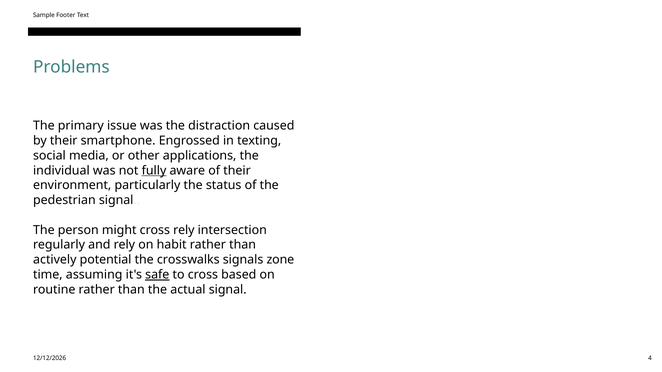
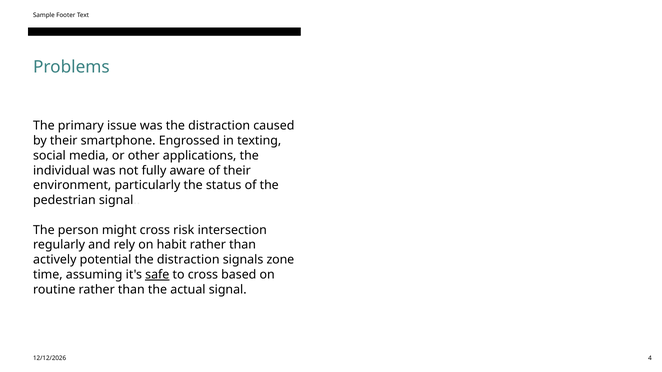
fully underline: present -> none
cross rely: rely -> risk
crosswalks at (188, 260): crosswalks -> distraction
